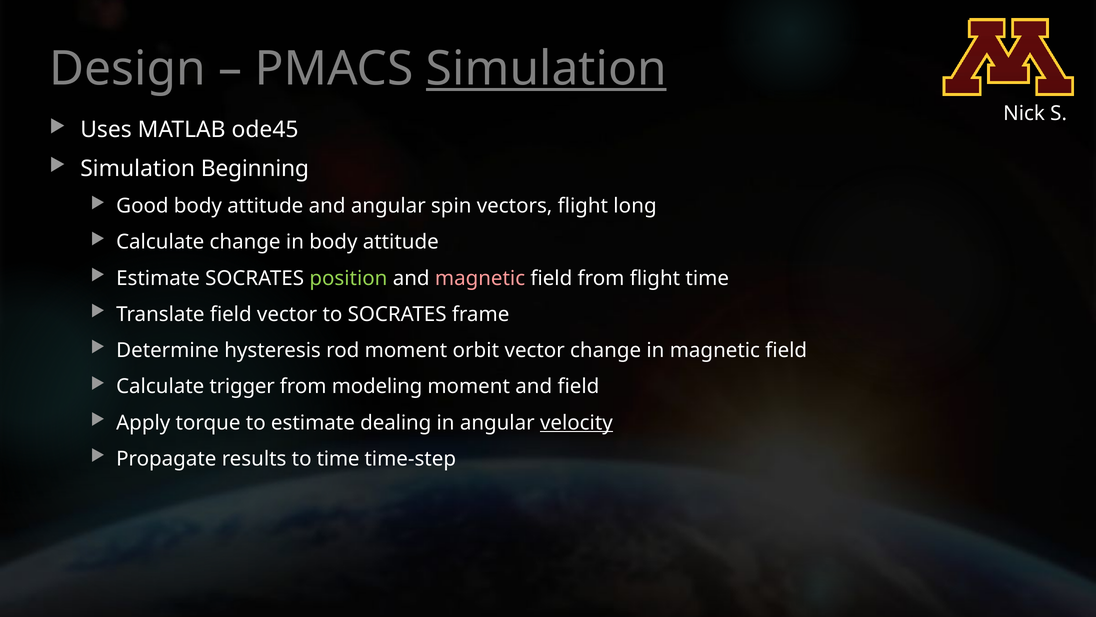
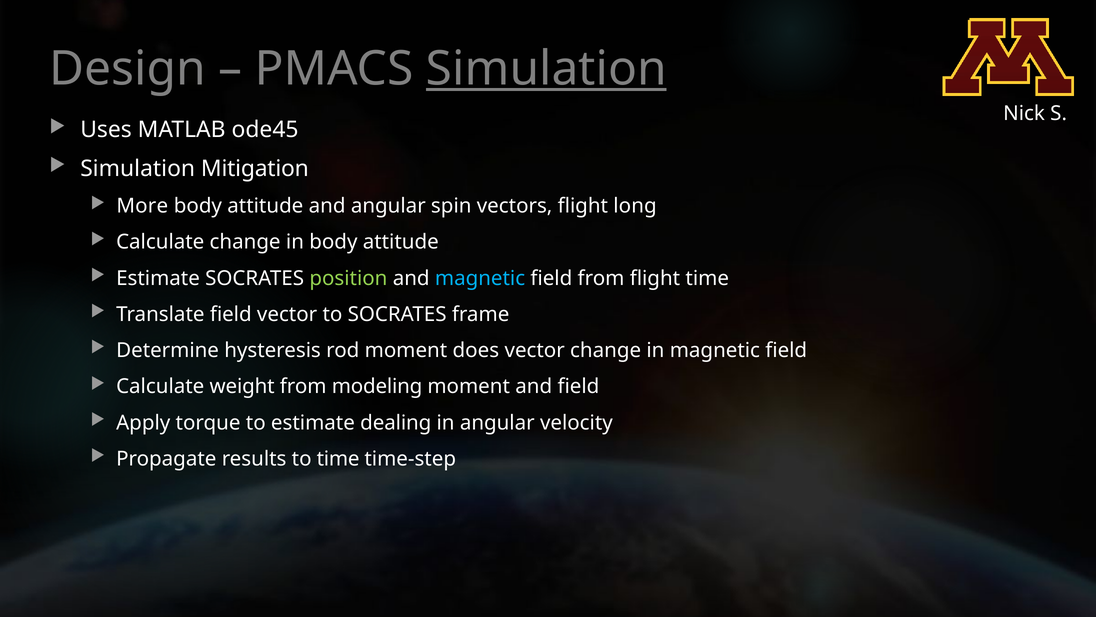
Beginning: Beginning -> Mitigation
Good: Good -> More
magnetic at (480, 278) colour: pink -> light blue
orbit: orbit -> does
trigger: trigger -> weight
velocity underline: present -> none
